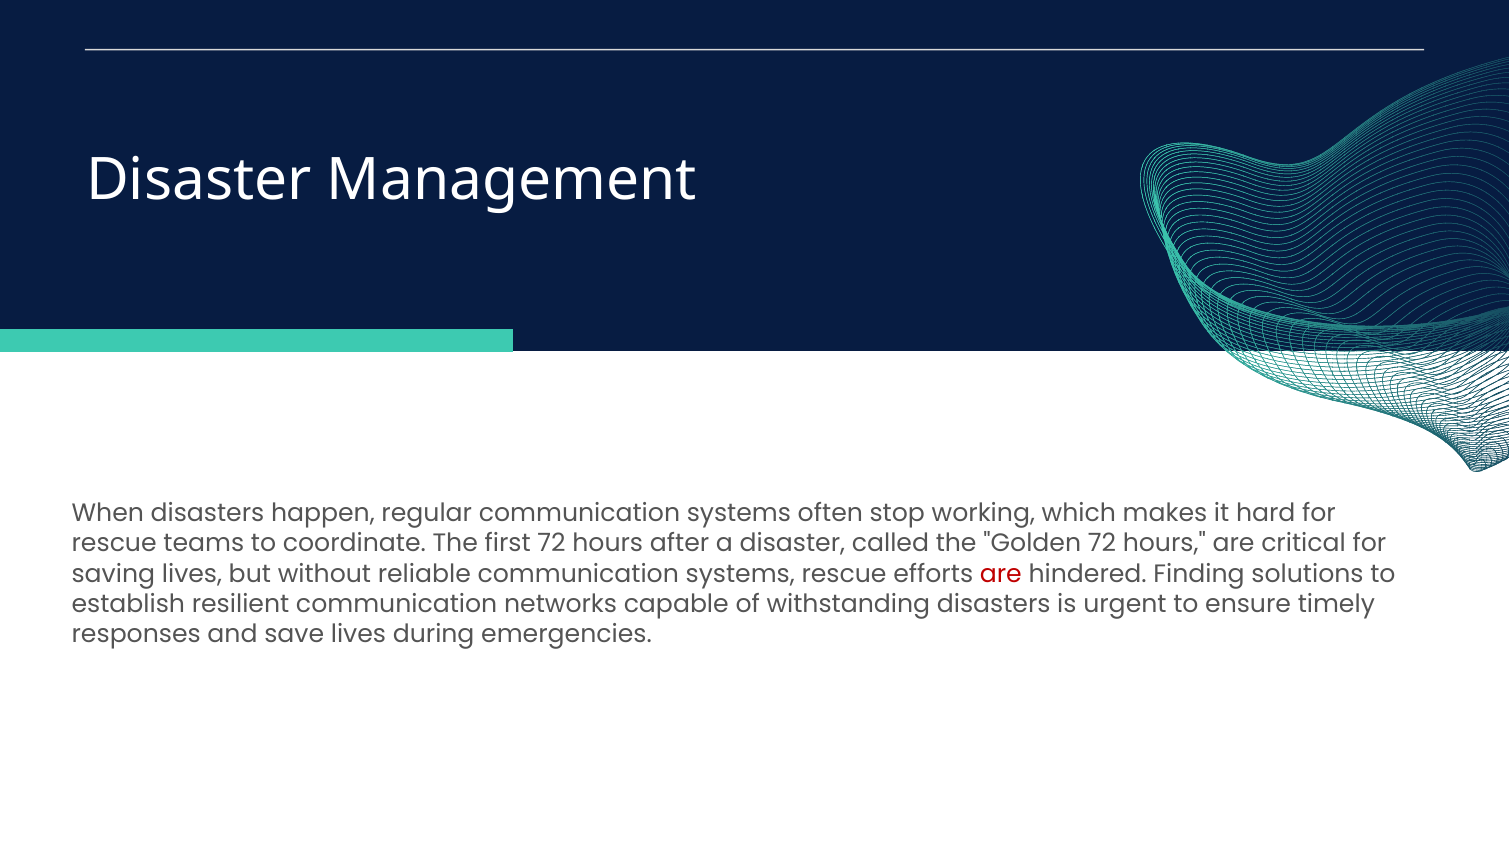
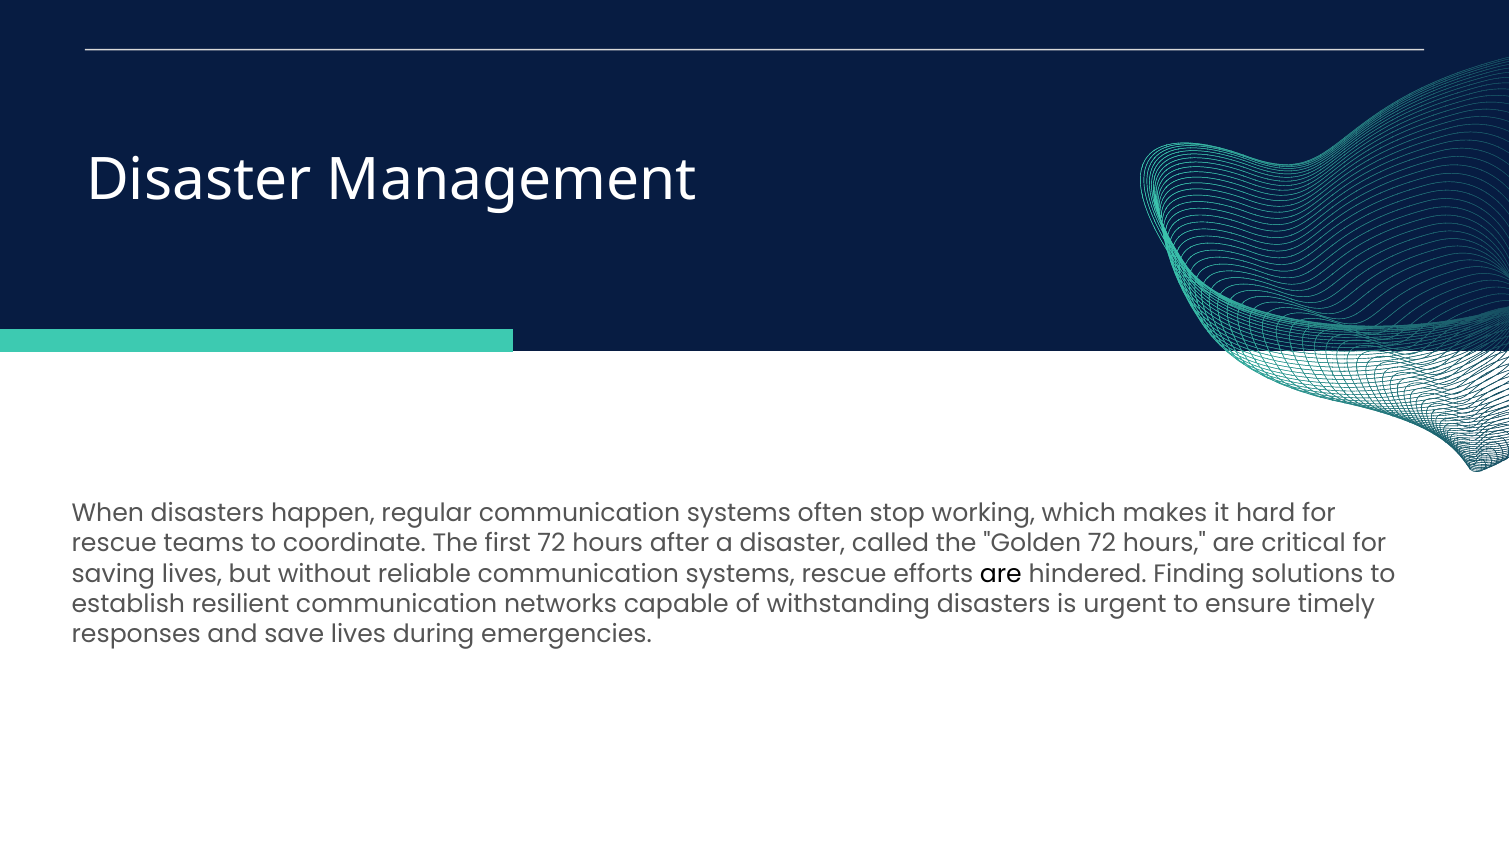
are at (1001, 574) colour: red -> black
